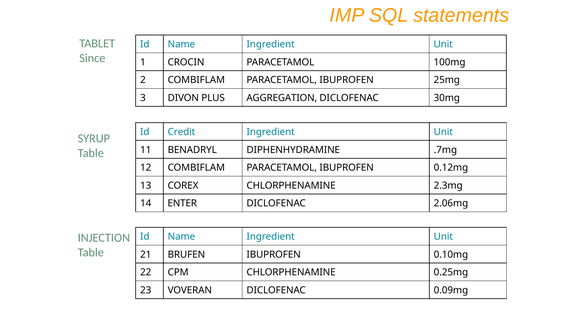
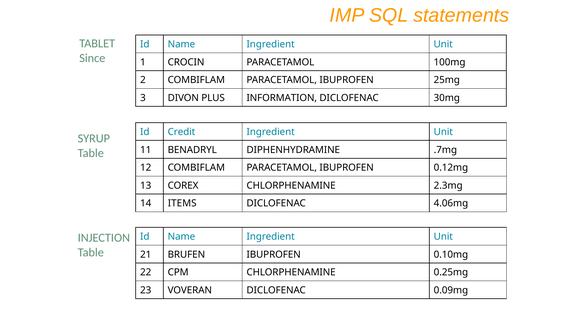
AGGREGATION: AGGREGATION -> INFORMATION
ENTER: ENTER -> ITEMS
2.06mg: 2.06mg -> 4.06mg
